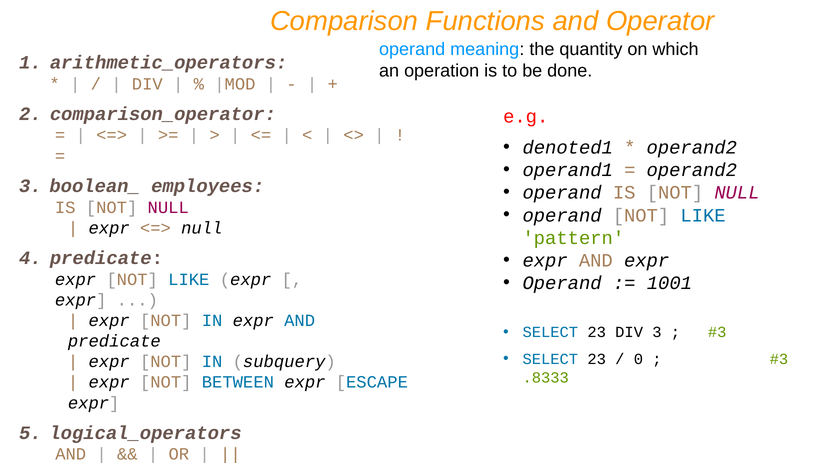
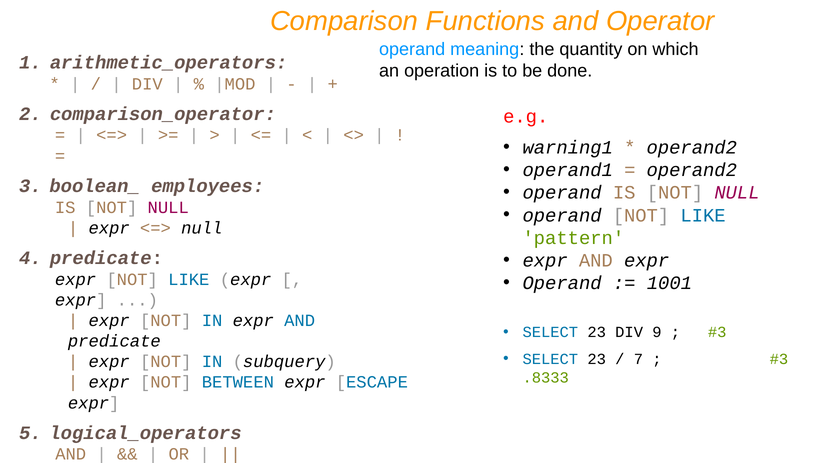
denoted1: denoted1 -> warning1
DIV 3: 3 -> 9
0: 0 -> 7
